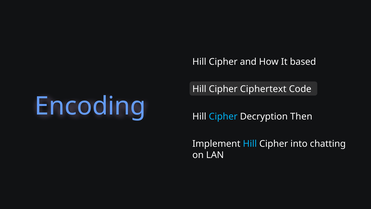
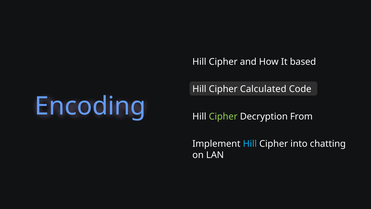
Ciphertext: Ciphertext -> Calculated
Cipher at (223, 116) colour: light blue -> light green
Then: Then -> From
